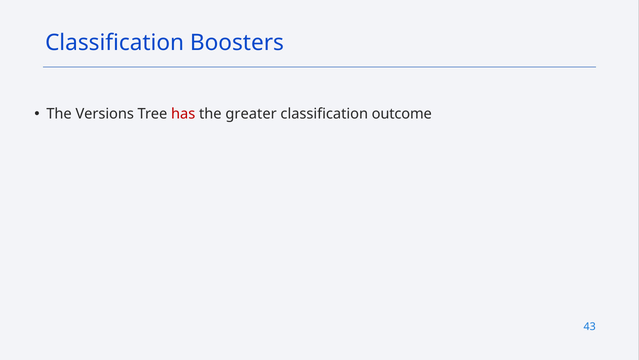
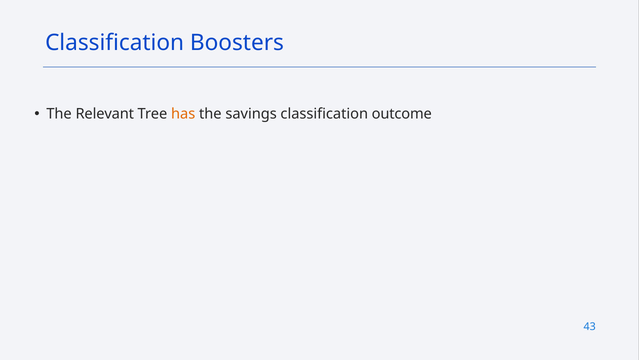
Versions: Versions -> Relevant
has colour: red -> orange
greater: greater -> savings
